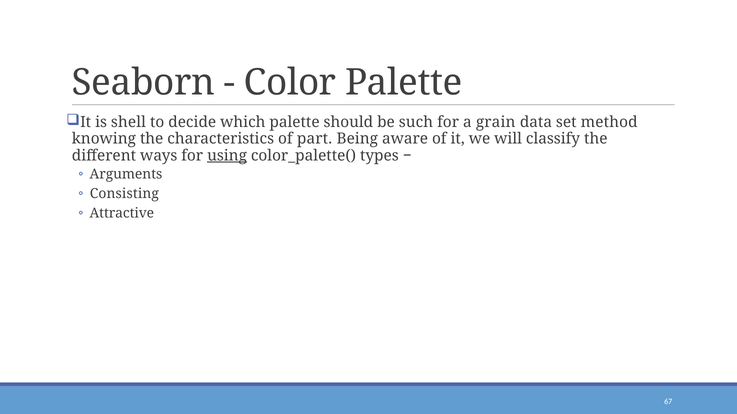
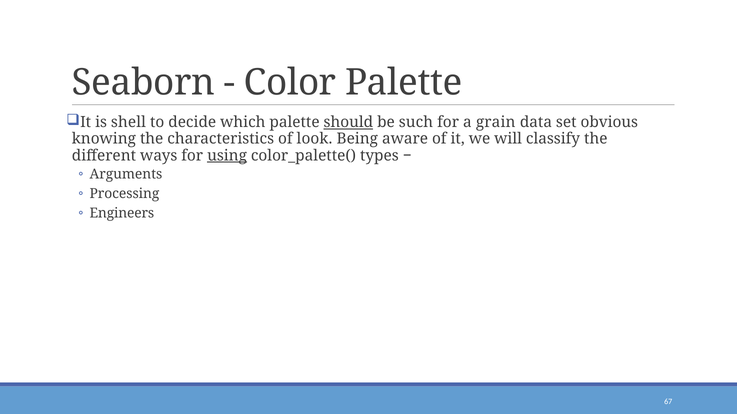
should underline: none -> present
method: method -> obvious
part: part -> look
Consisting: Consisting -> Processing
Attractive: Attractive -> Engineers
